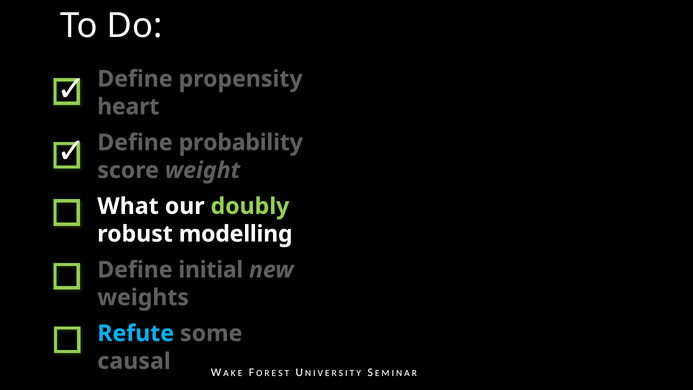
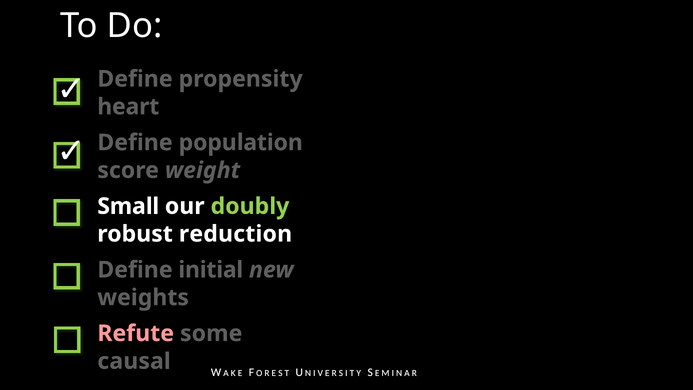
probability: probability -> population
What: What -> Small
modelling: modelling -> reduction
Refute colour: light blue -> pink
